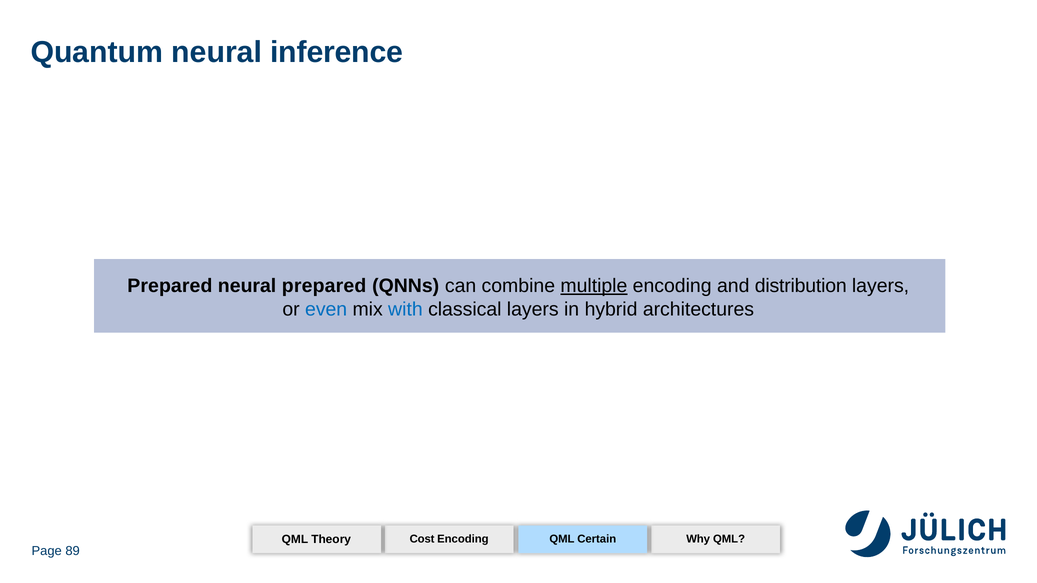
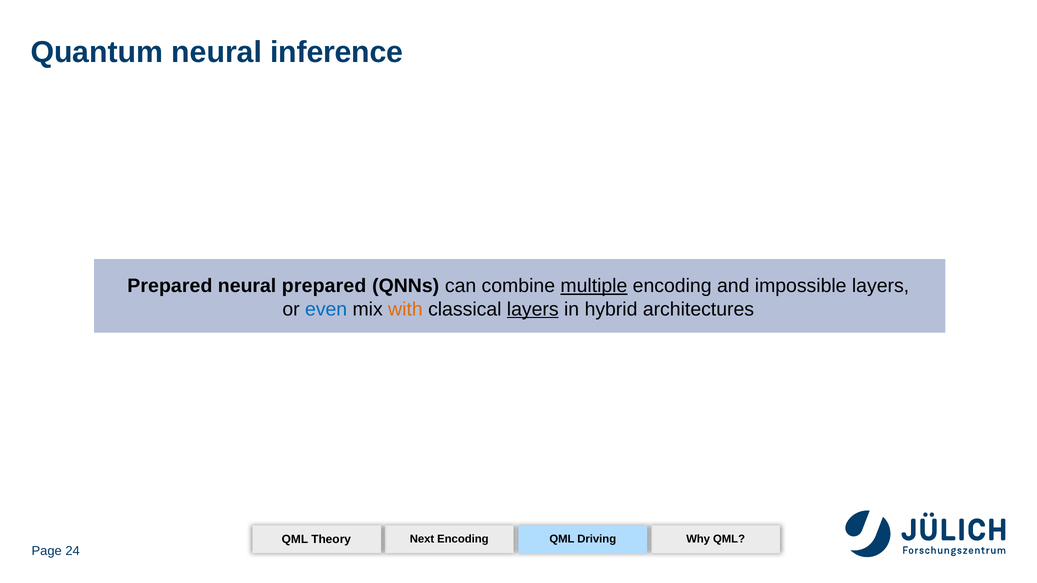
distribution: distribution -> impossible
with colour: blue -> orange
layers at (533, 309) underline: none -> present
Cost: Cost -> Next
Certain: Certain -> Driving
89: 89 -> 24
